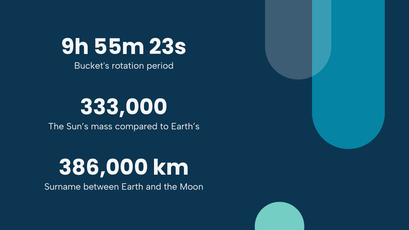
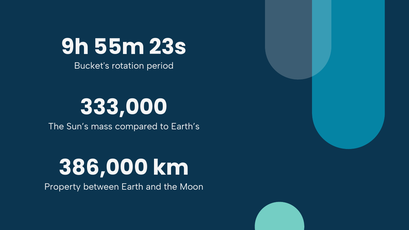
Surname: Surname -> Property
